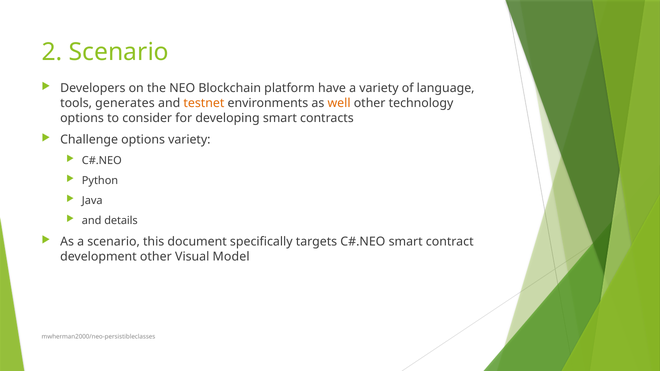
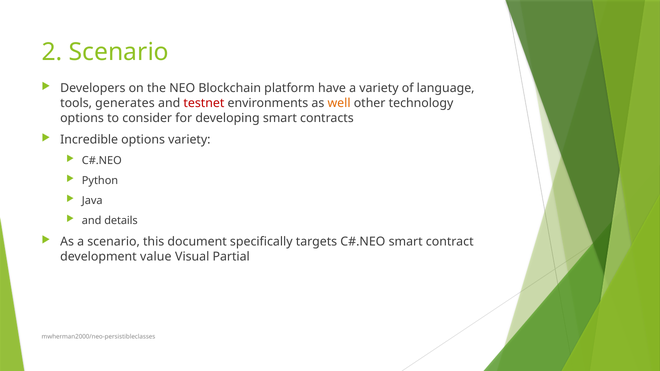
testnet colour: orange -> red
Challenge: Challenge -> Incredible
development other: other -> value
Model: Model -> Partial
